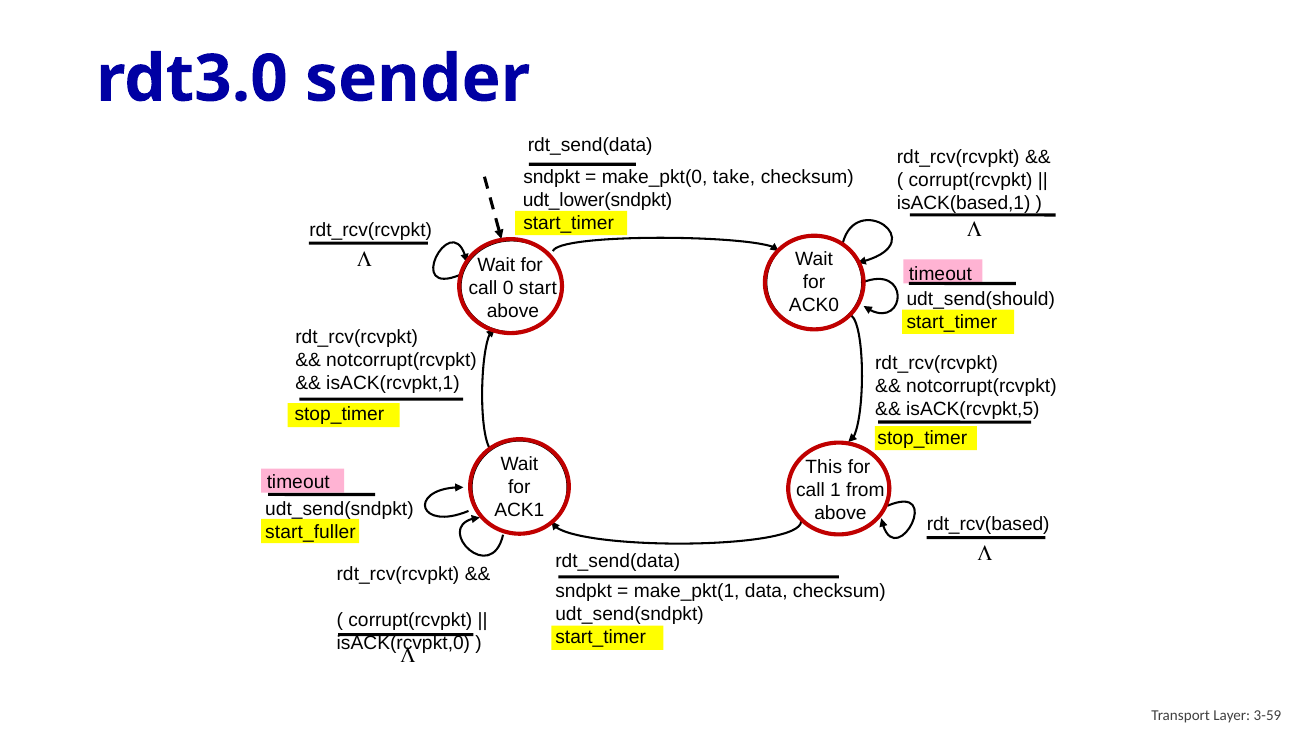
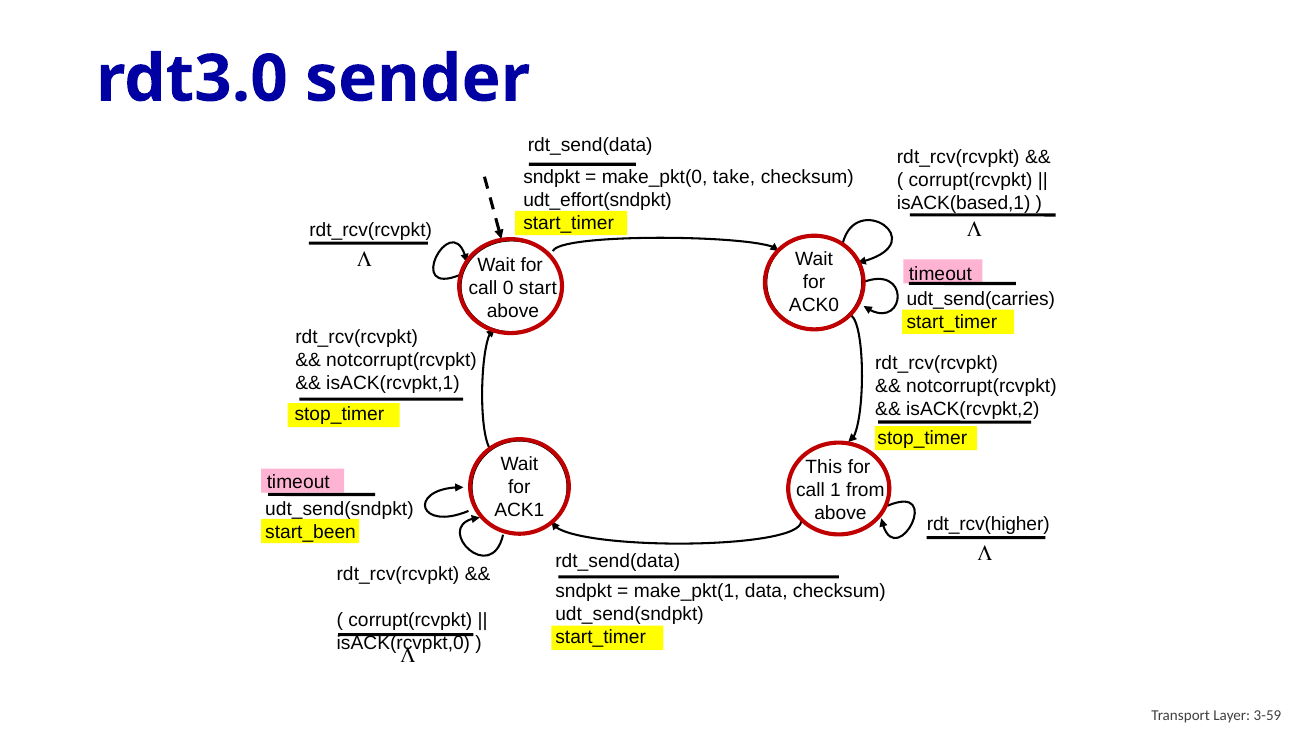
udt_lower(sndpkt: udt_lower(sndpkt -> udt_effort(sndpkt
udt_send(should: udt_send(should -> udt_send(carries
isACK(rcvpkt,5: isACK(rcvpkt,5 -> isACK(rcvpkt,2
rdt_rcv(based: rdt_rcv(based -> rdt_rcv(higher
start_fuller: start_fuller -> start_been
